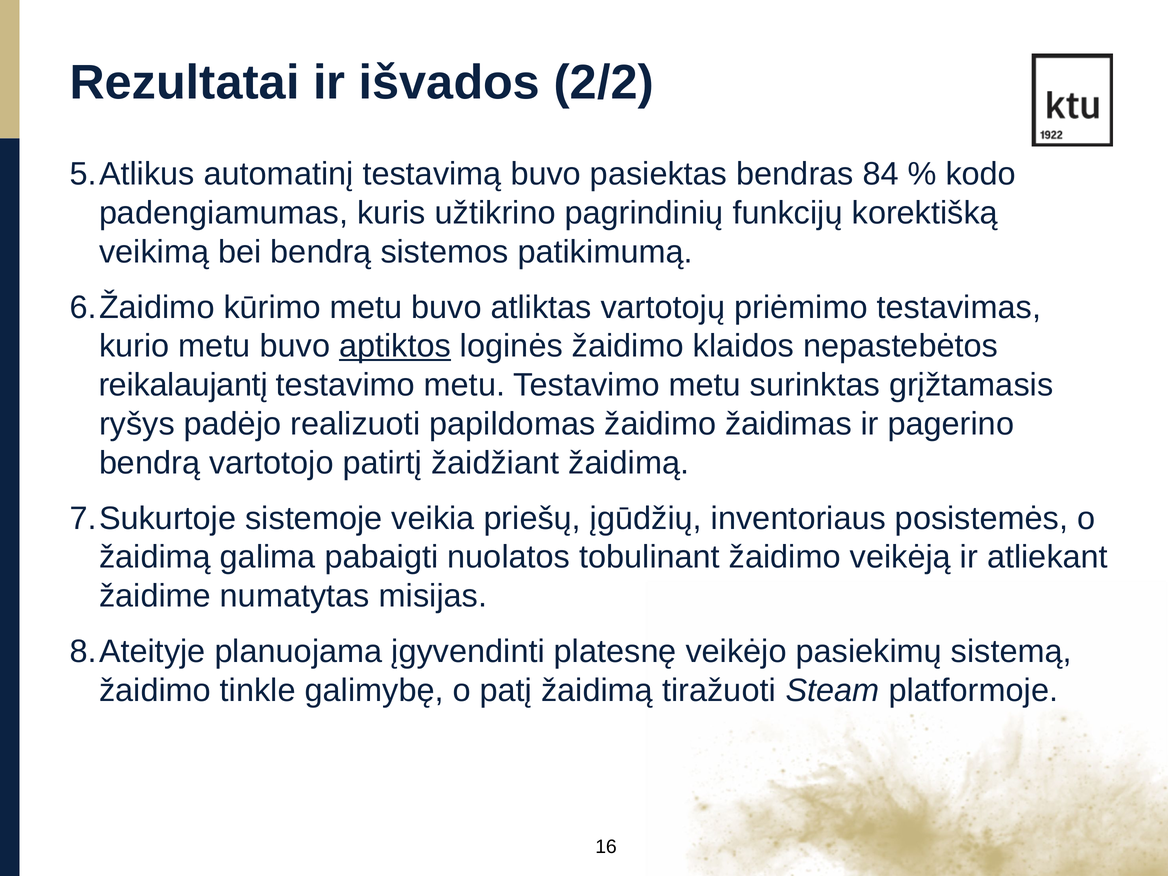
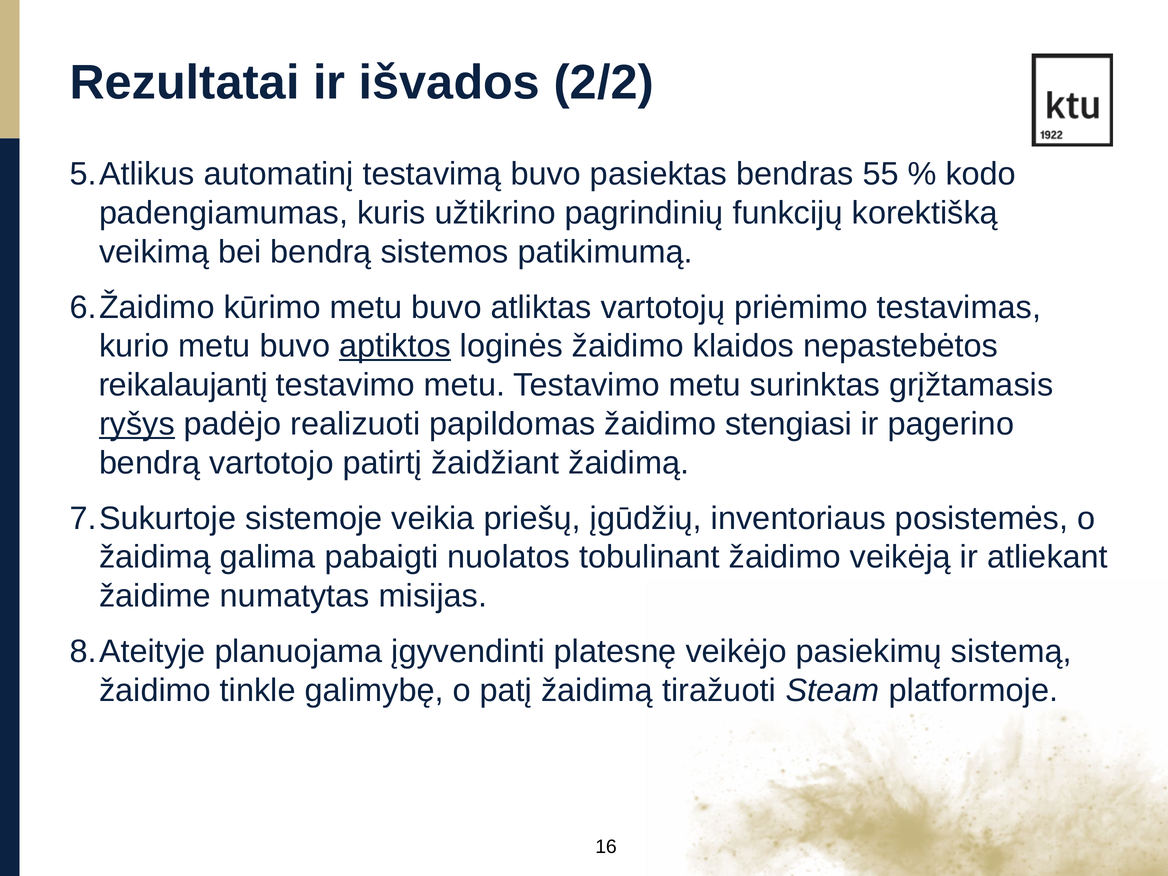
84: 84 -> 55
ryšys underline: none -> present
žaidimas: žaidimas -> stengiasi
